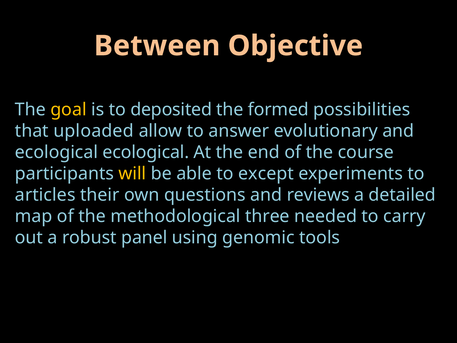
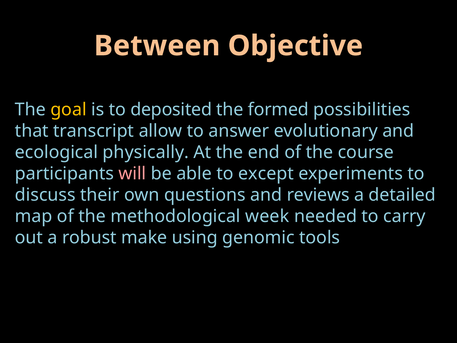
uploaded: uploaded -> transcript
ecological ecological: ecological -> physically
will colour: yellow -> pink
articles: articles -> discuss
three: three -> week
panel: panel -> make
